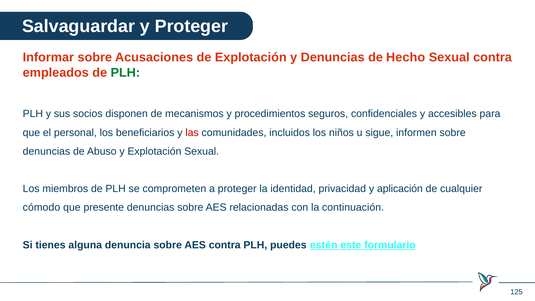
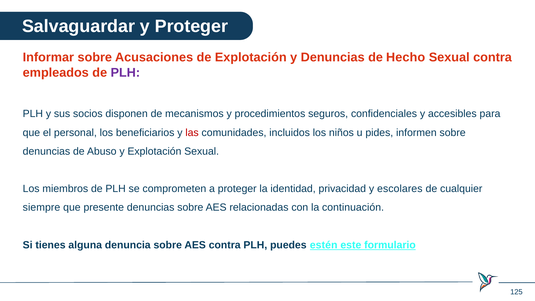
PLH at (125, 73) colour: green -> purple
sigue: sigue -> pides
aplicación: aplicación -> escolares
cómodo: cómodo -> siempre
